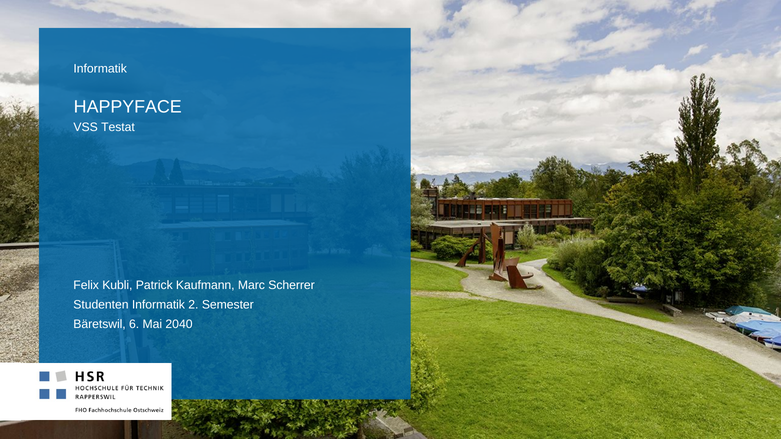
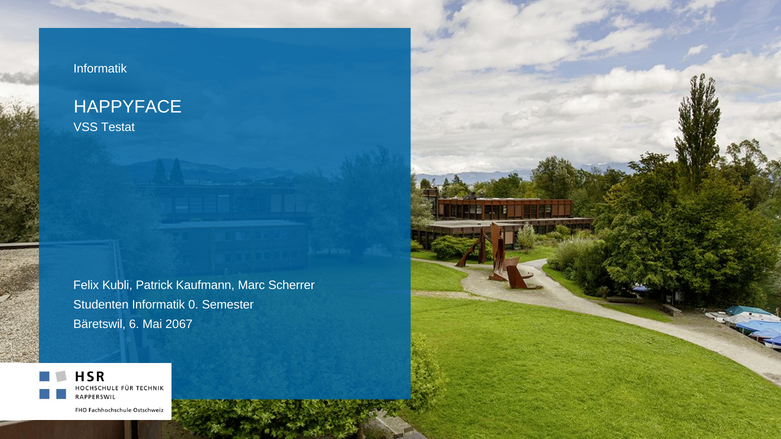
2: 2 -> 0
2040: 2040 -> 2067
